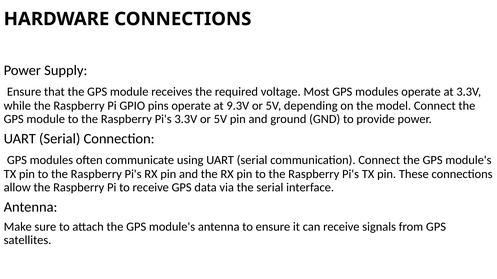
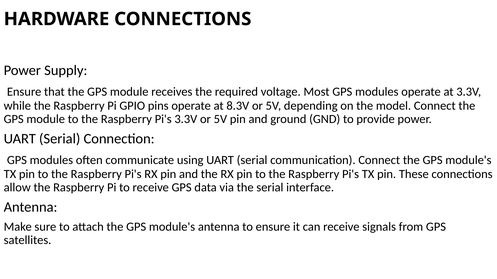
9.3V: 9.3V -> 8.3V
